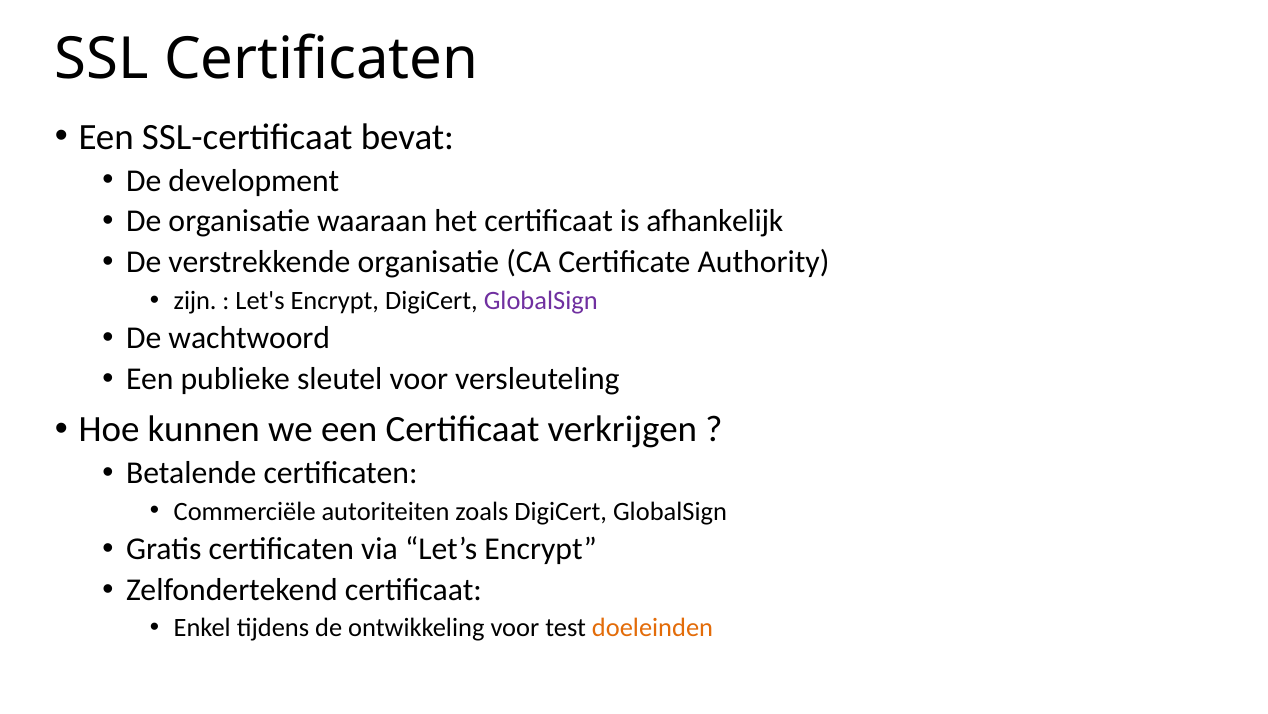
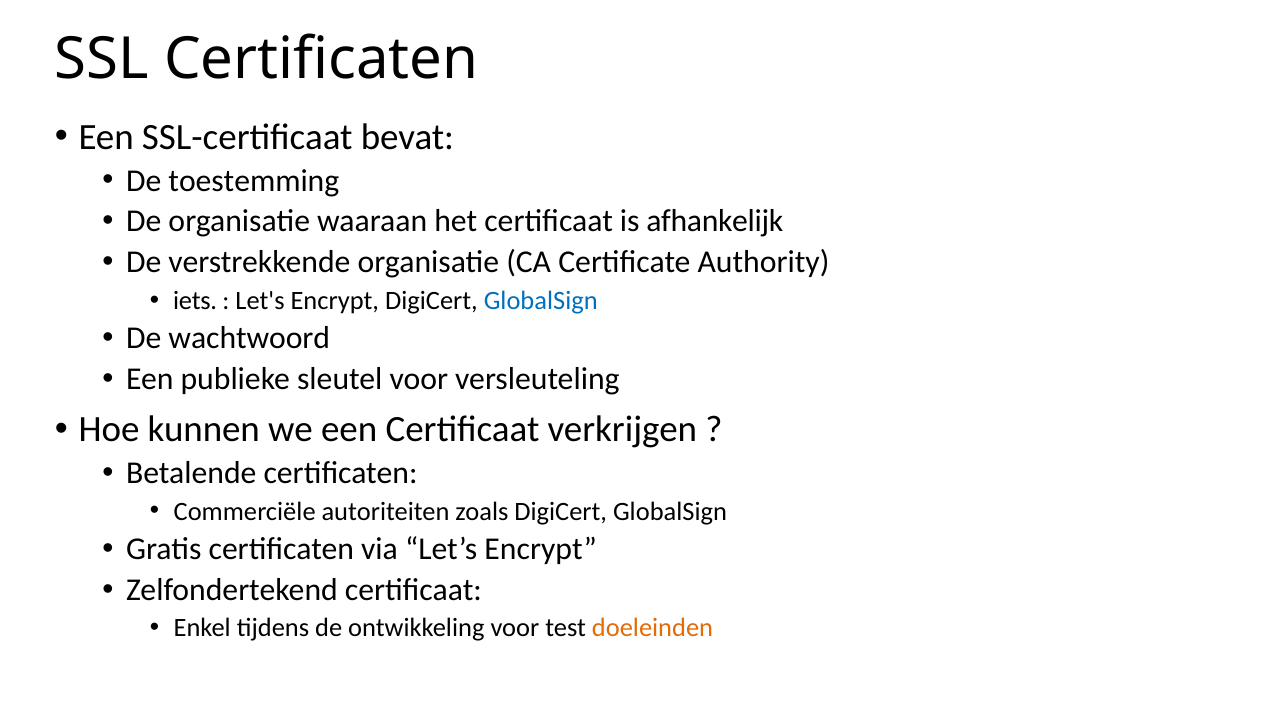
development: development -> toestemming
zijn: zijn -> iets
GlobalSign at (541, 300) colour: purple -> blue
